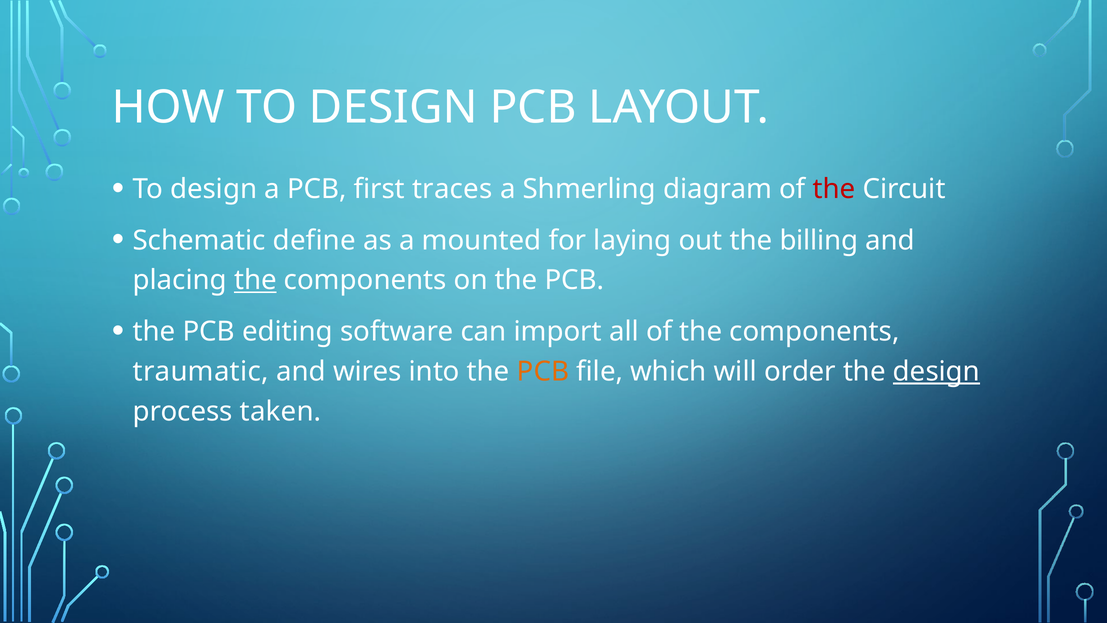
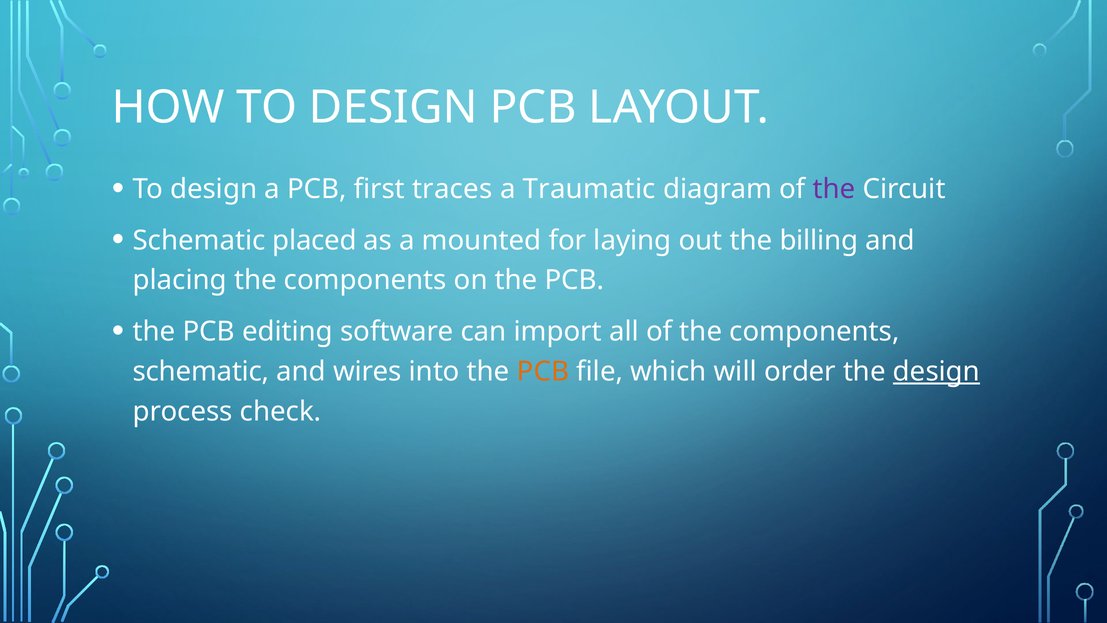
Shmerling: Shmerling -> Traumatic
the at (834, 189) colour: red -> purple
define: define -> placed
the at (255, 280) underline: present -> none
traumatic at (201, 371): traumatic -> schematic
taken: taken -> check
